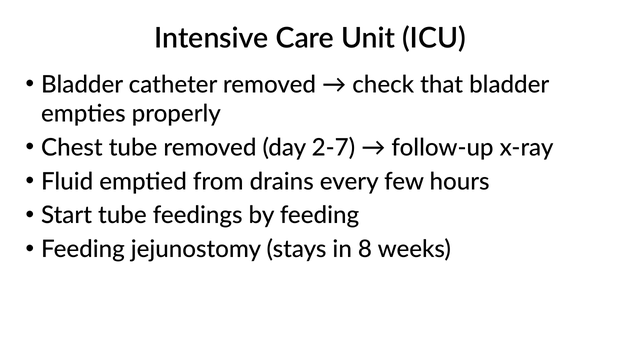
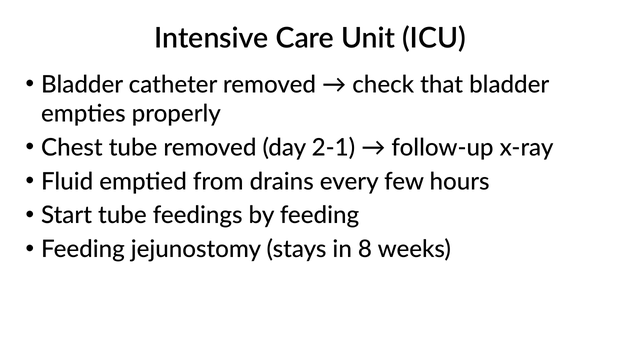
2-7: 2-7 -> 2-1
